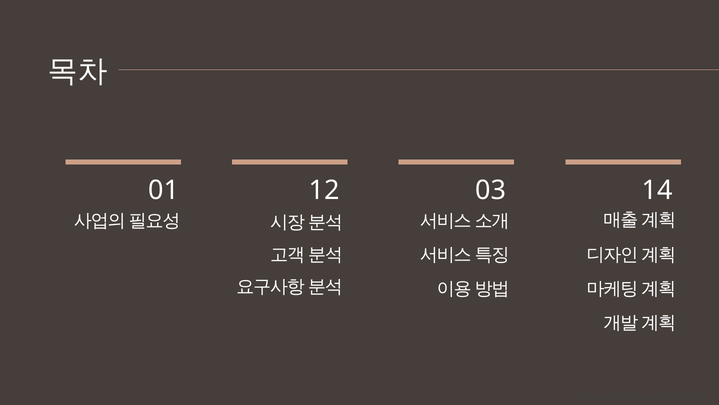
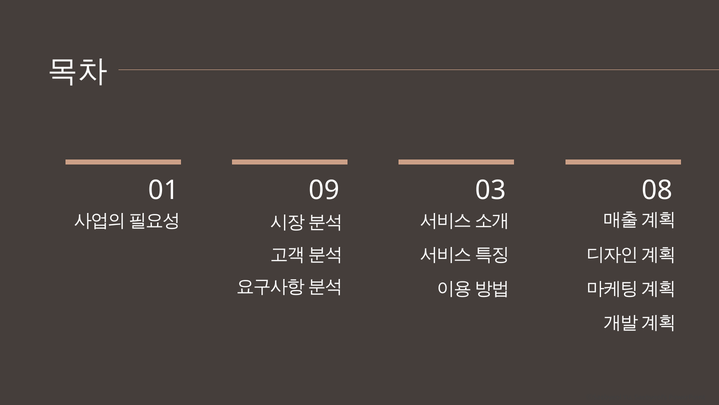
12: 12 -> 09
14: 14 -> 08
